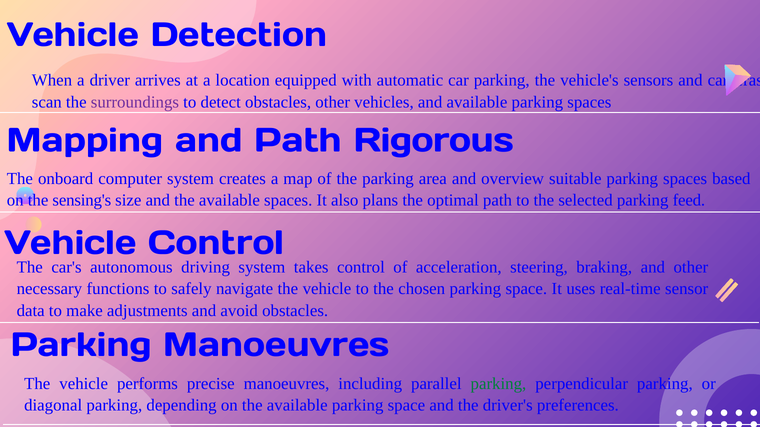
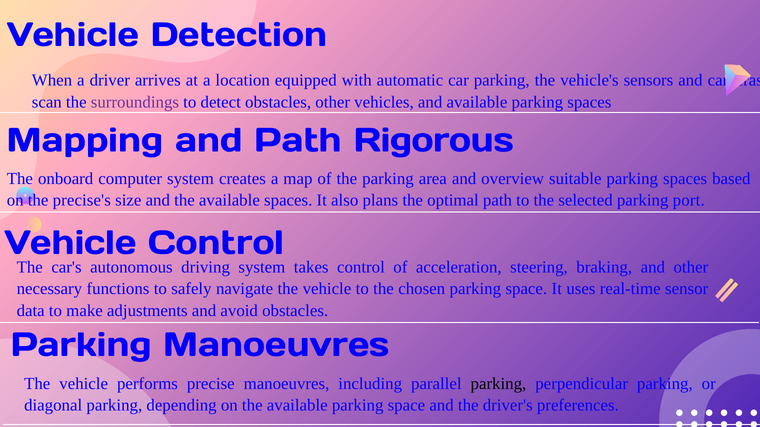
sensing's: sensing's -> precise's
feed: feed -> port
parking at (498, 384) colour: green -> black
